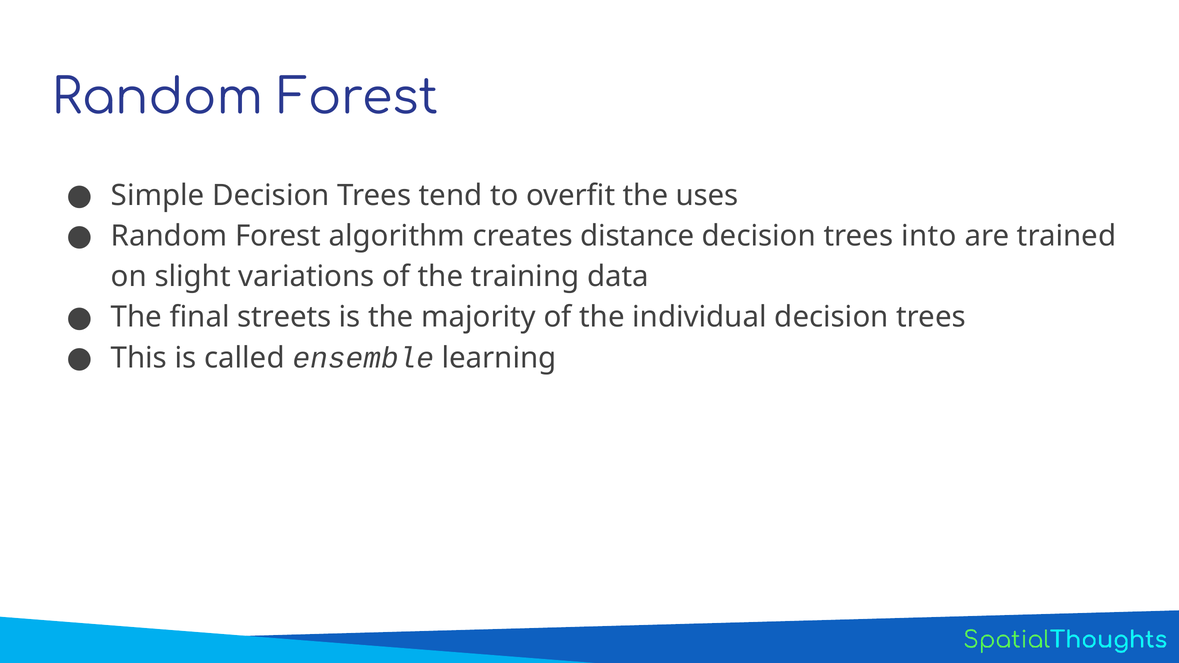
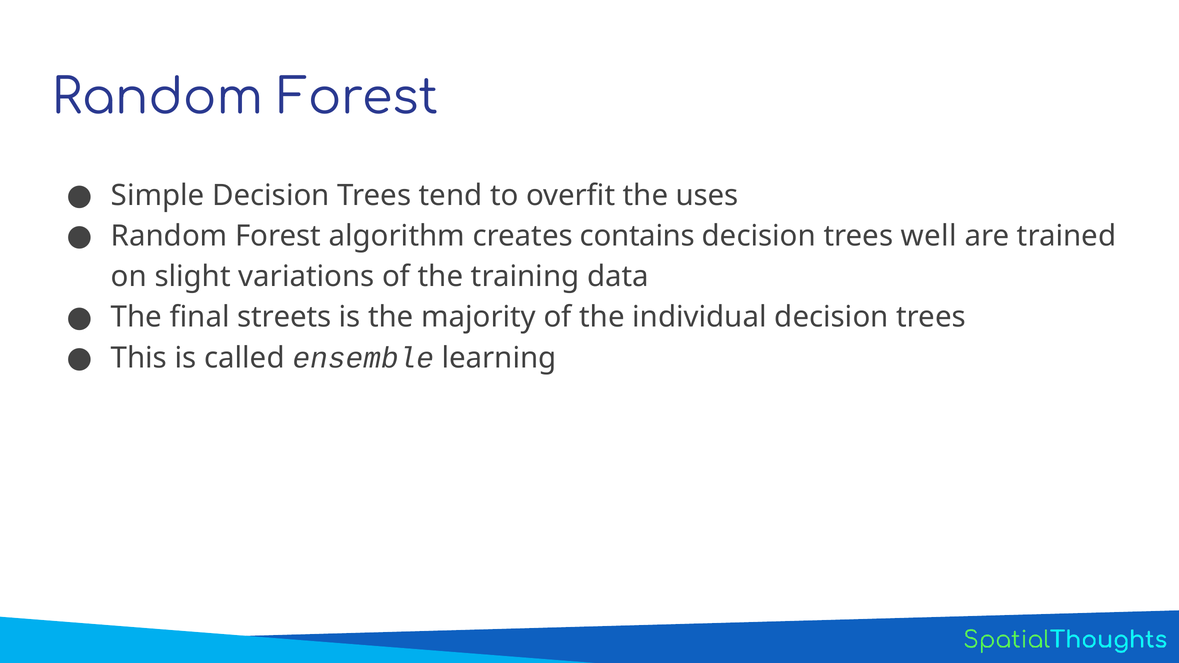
distance: distance -> contains
into: into -> well
